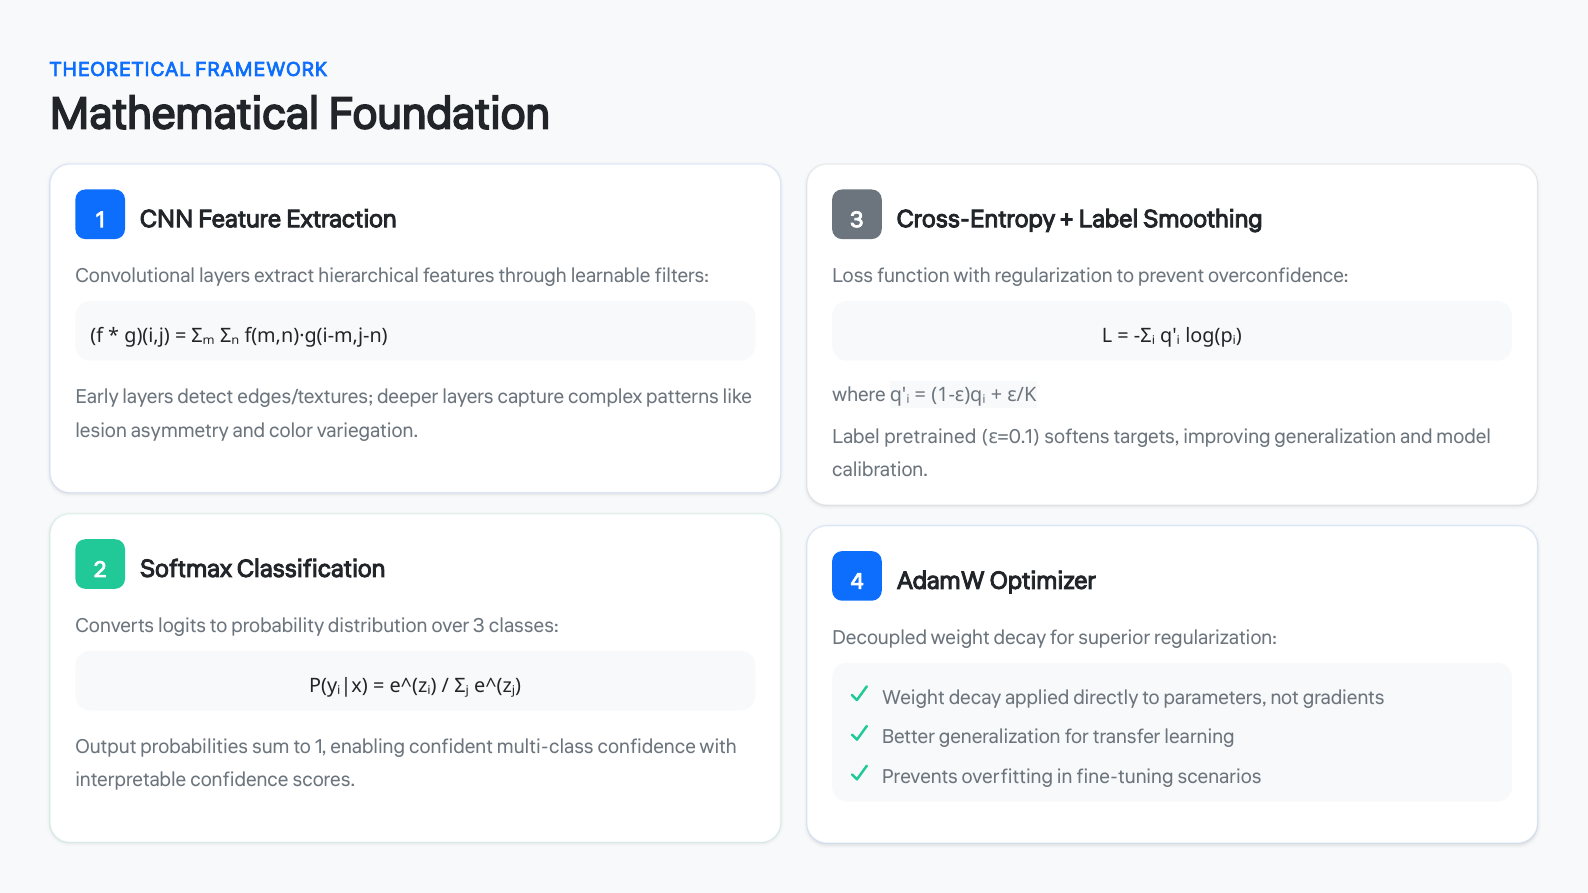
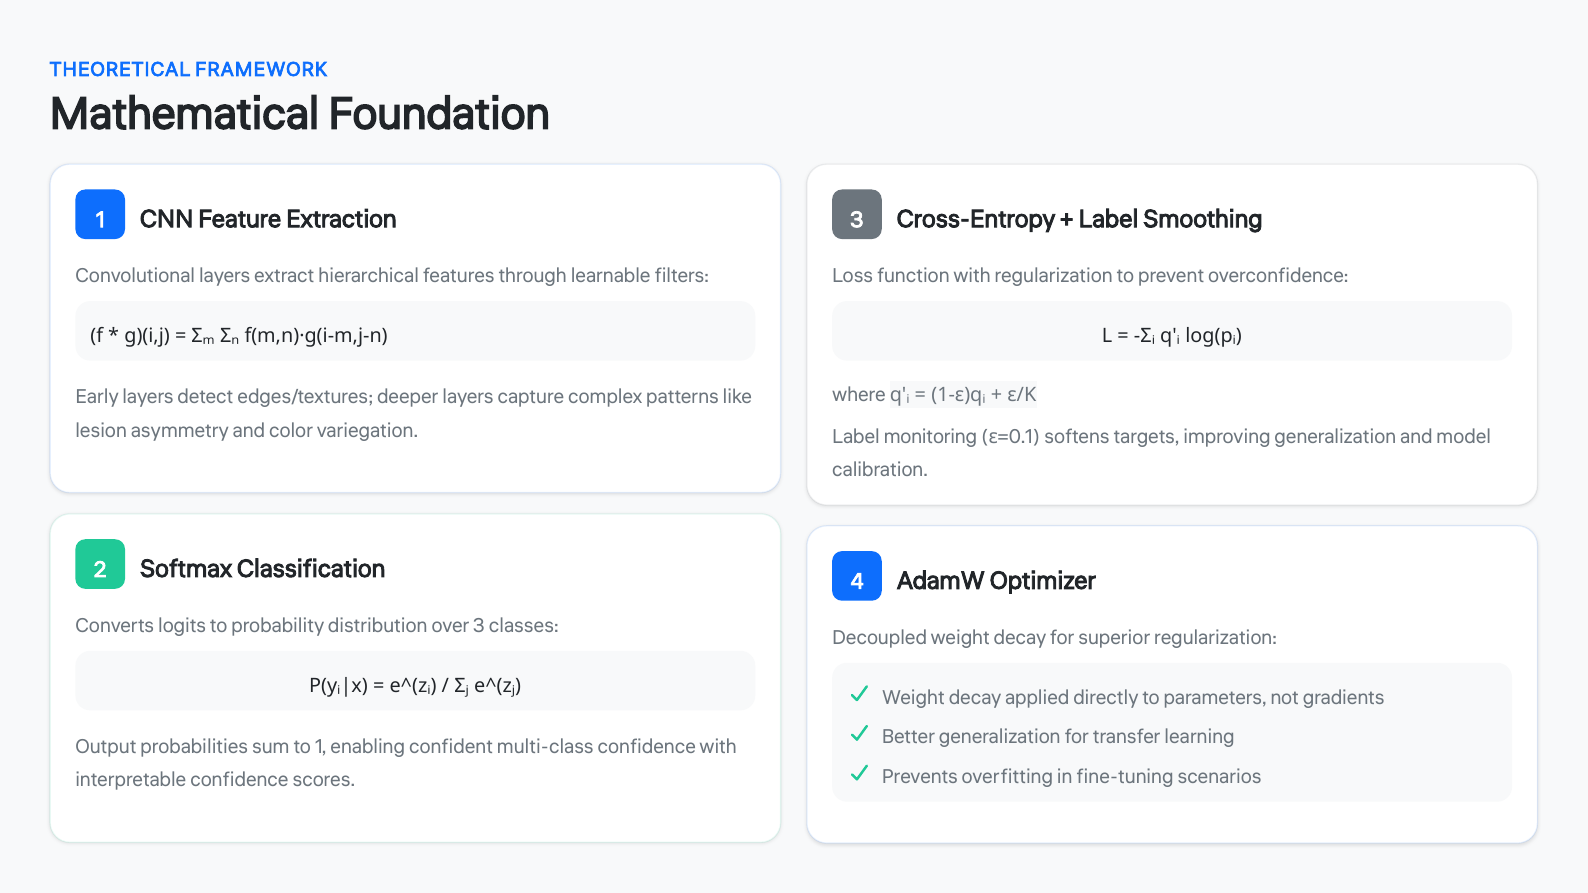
pretrained: pretrained -> monitoring
